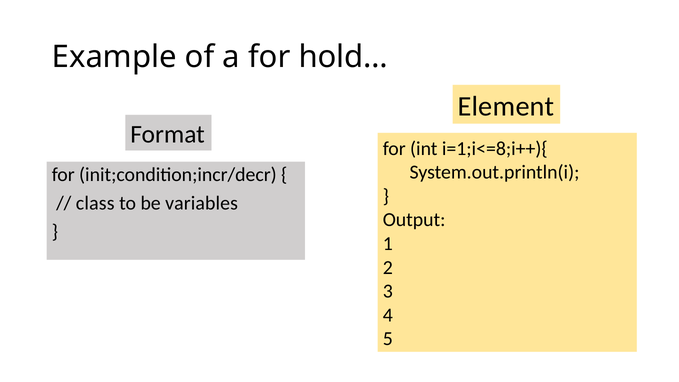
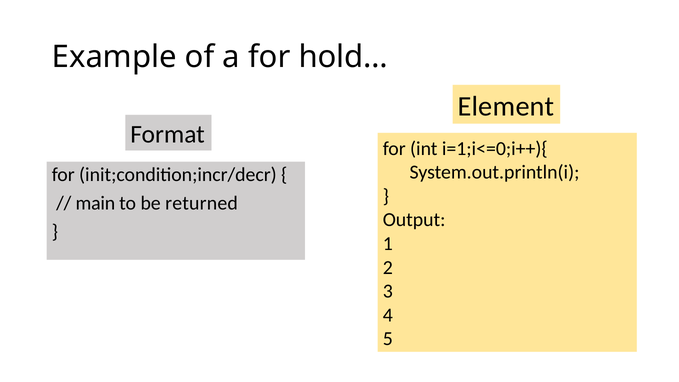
i=1;i<=8;i++){: i=1;i<=8;i++){ -> i=1;i<=0;i++){
class: class -> main
variables: variables -> returned
